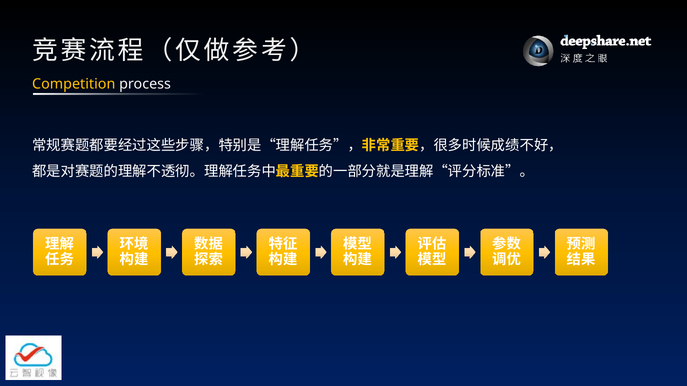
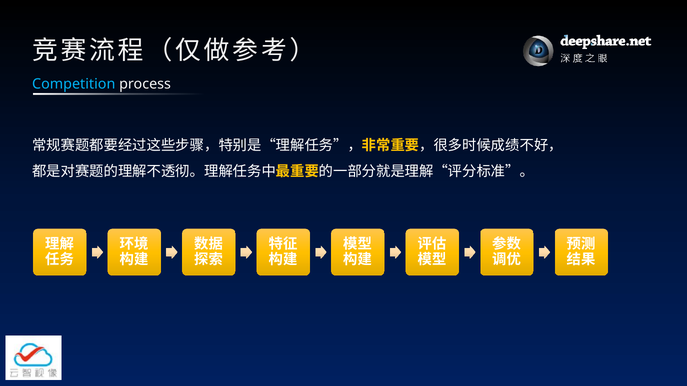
Competition colour: yellow -> light blue
